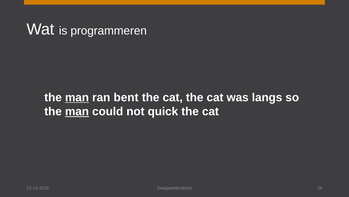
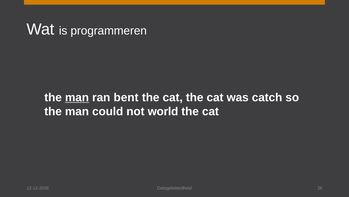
langs: langs -> catch
man at (77, 111) underline: present -> none
quick: quick -> world
